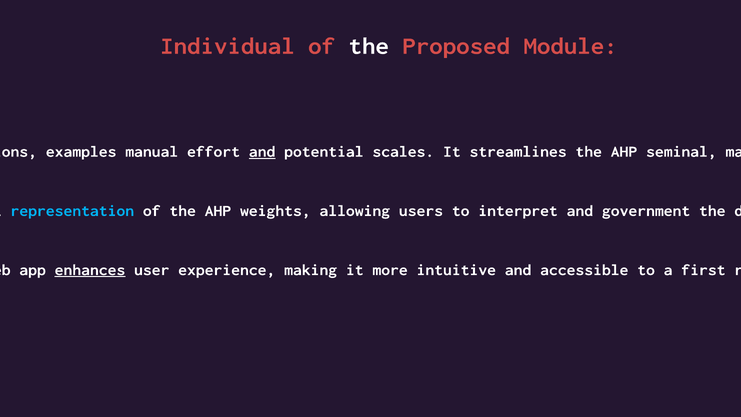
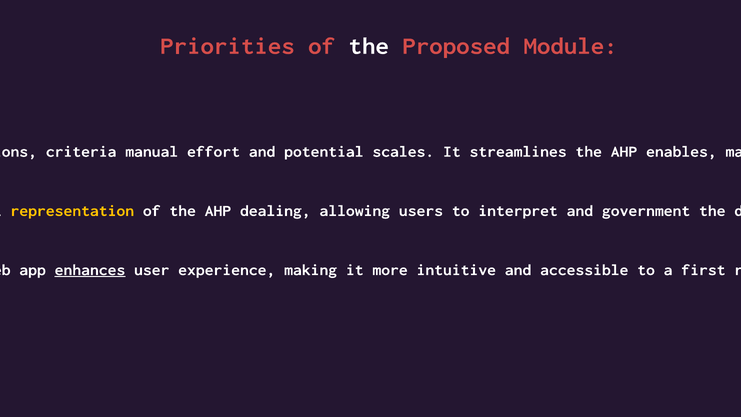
Individual: Individual -> Priorities
examples: examples -> criteria
and at (262, 151) underline: present -> none
AHP seminal: seminal -> enables
representation colour: light blue -> yellow
weights: weights -> dealing
